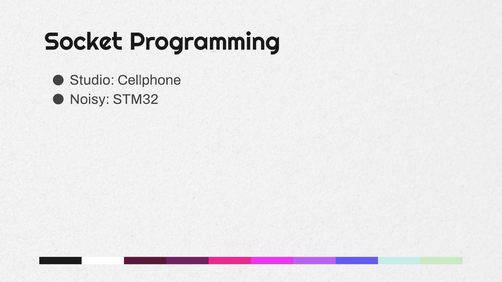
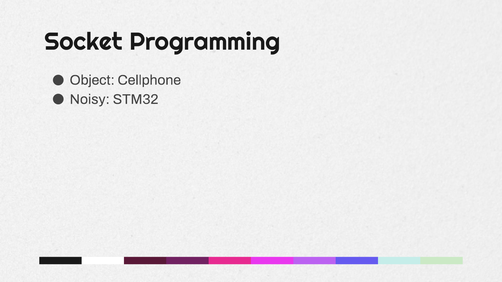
Studio: Studio -> Object
